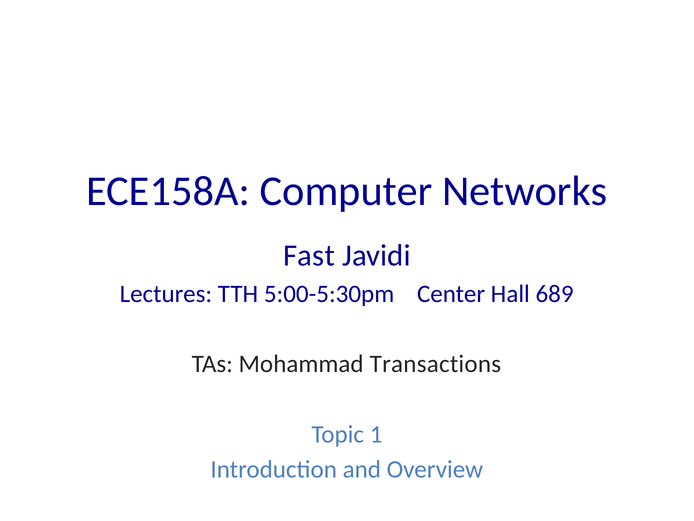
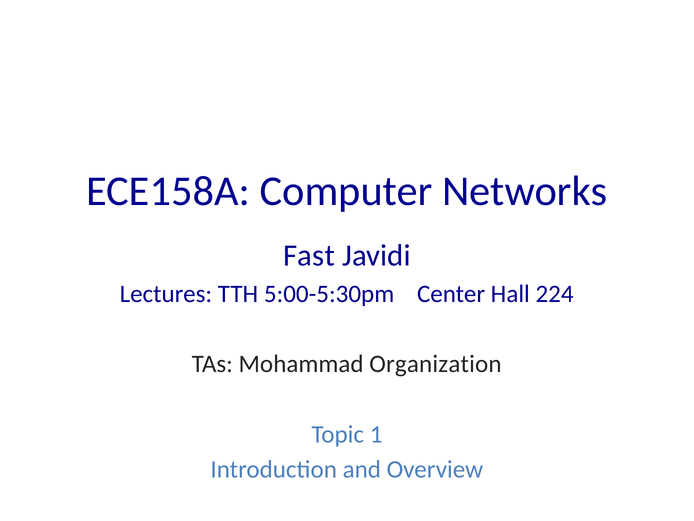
689: 689 -> 224
Transactions: Transactions -> Organization
